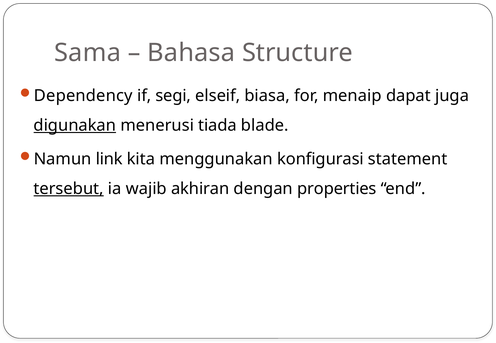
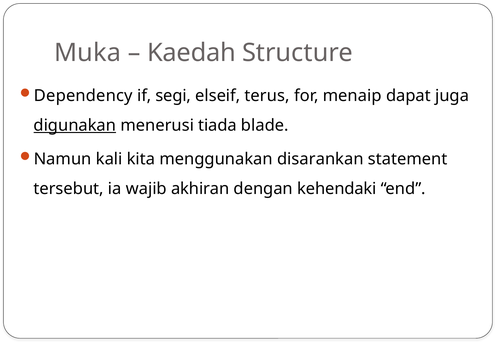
Sama: Sama -> Muka
Bahasa: Bahasa -> Kaedah
biasa: biasa -> terus
link: link -> kali
konfigurasi: konfigurasi -> disarankan
tersebut underline: present -> none
properties: properties -> kehendaki
